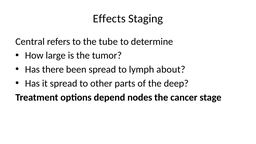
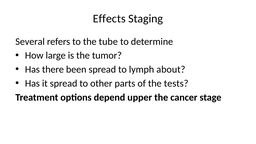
Central: Central -> Several
deep: deep -> tests
nodes: nodes -> upper
